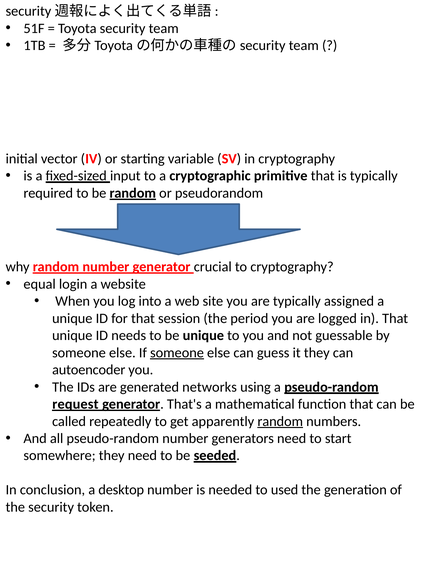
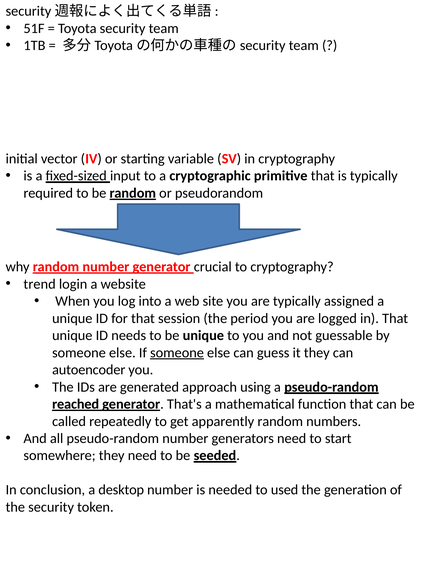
equal: equal -> trend
networks: networks -> approach
request: request -> reached
random at (280, 421) underline: present -> none
